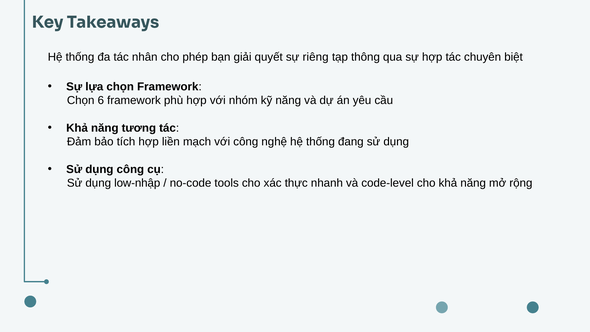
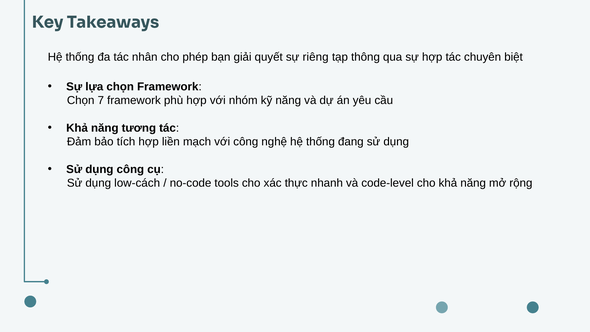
6: 6 -> 7
low-nhập: low-nhập -> low-cách
